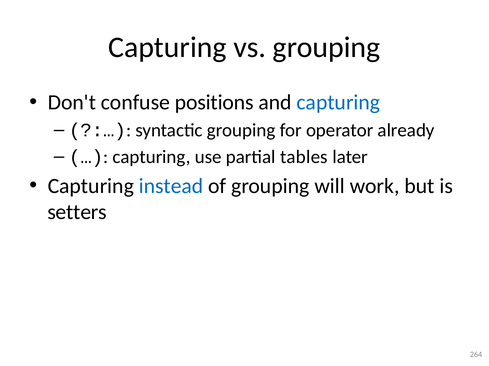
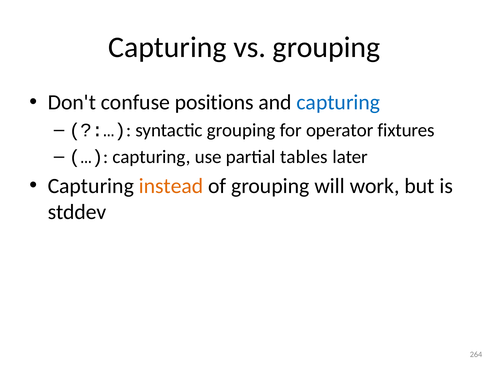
already: already -> fixtures
instead colour: blue -> orange
setters: setters -> stddev
